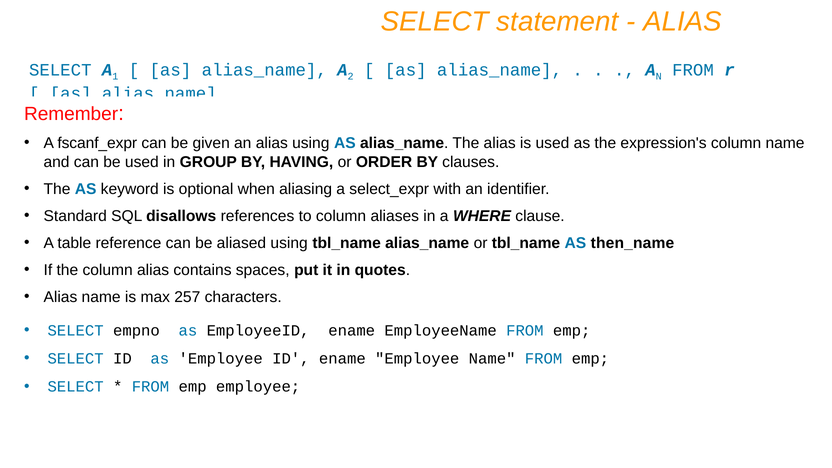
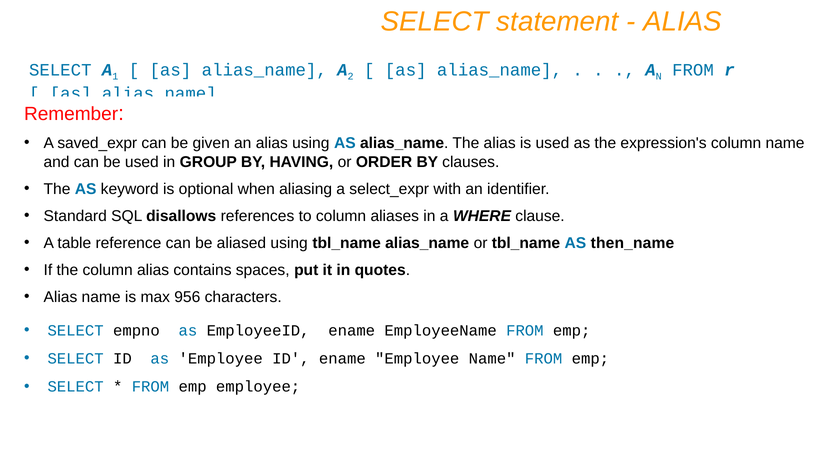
fscanf_expr: fscanf_expr -> saved_expr
257: 257 -> 956
